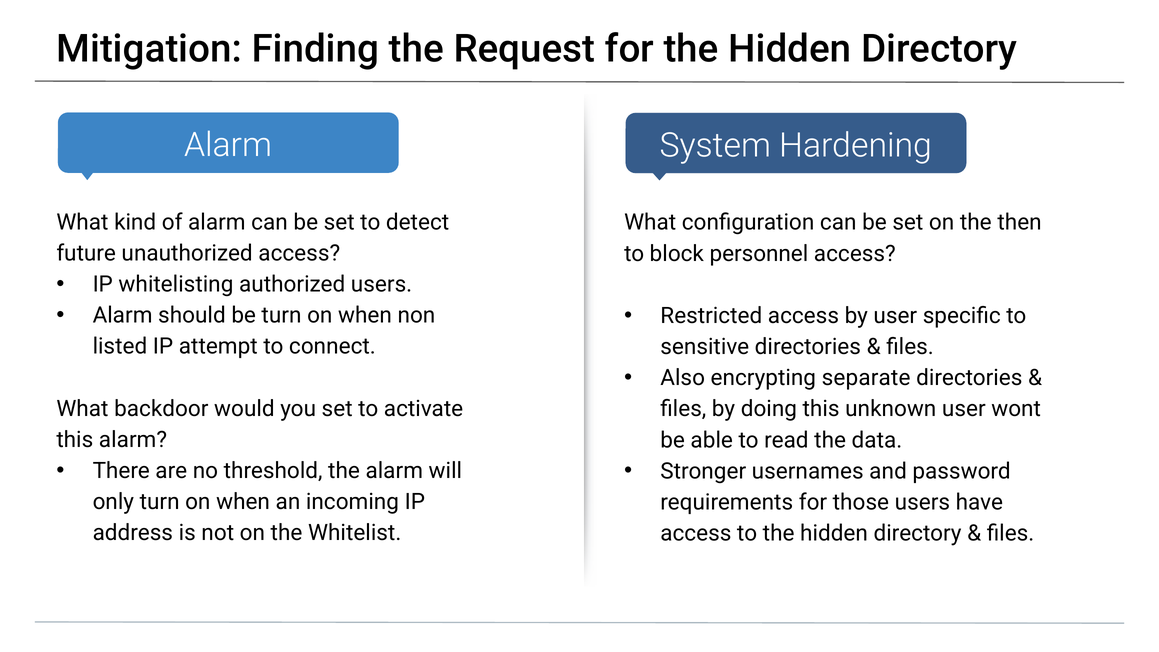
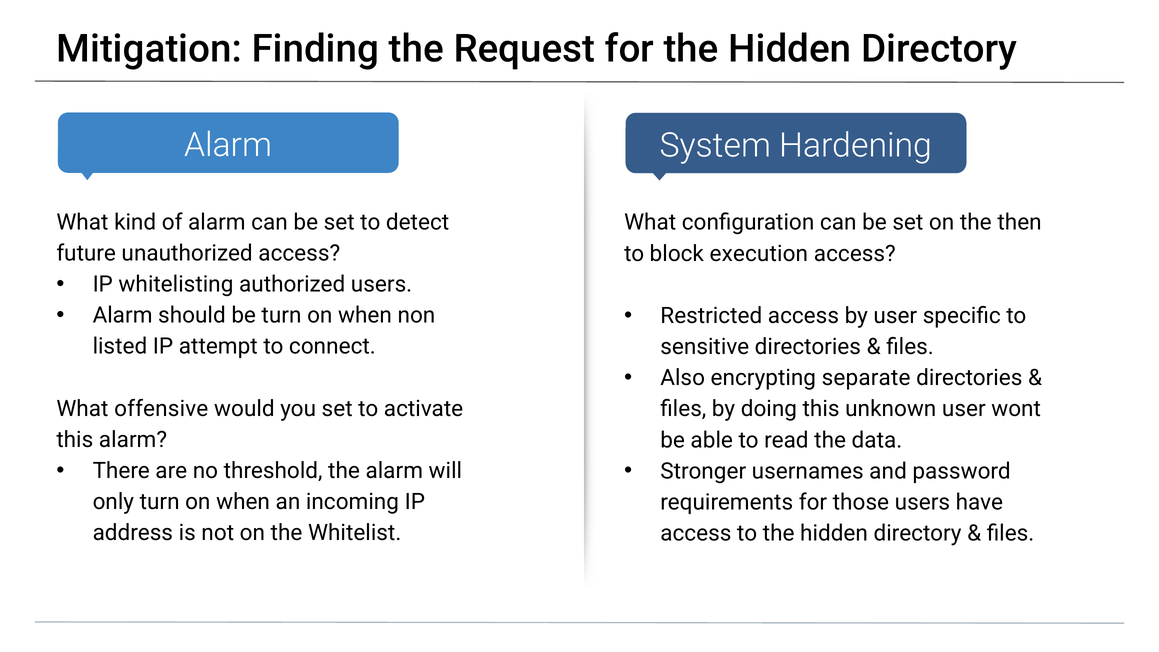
personnel: personnel -> execution
backdoor: backdoor -> offensive
